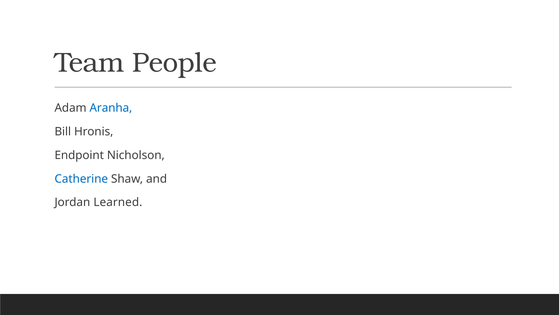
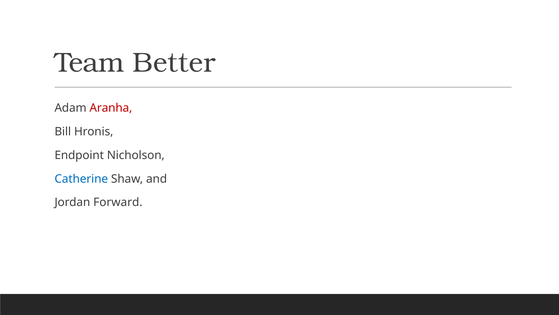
People: People -> Better
Aranha colour: blue -> red
Learned: Learned -> Forward
